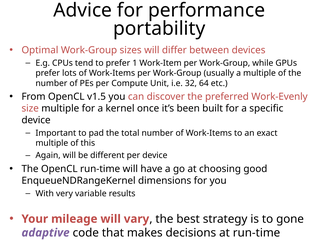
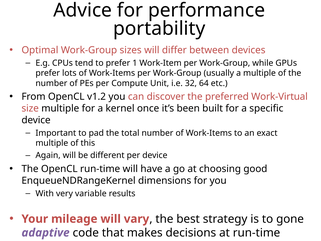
v1.5: v1.5 -> v1.2
Work-Evenly: Work-Evenly -> Work-Virtual
